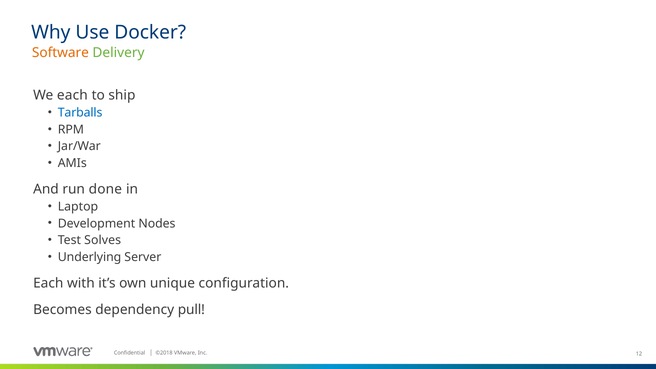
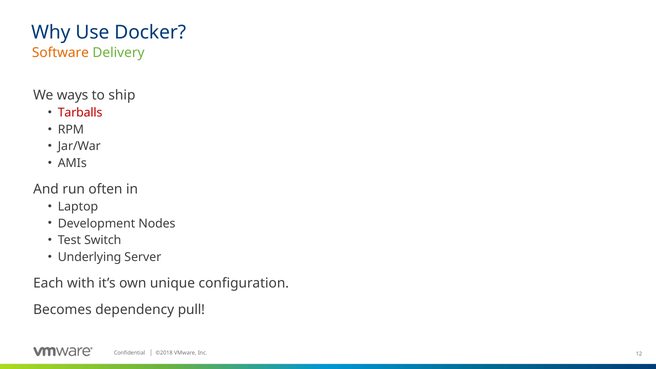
each at (72, 95): each -> ways
Tarballs colour: blue -> red
done: done -> often
Solves: Solves -> Switch
